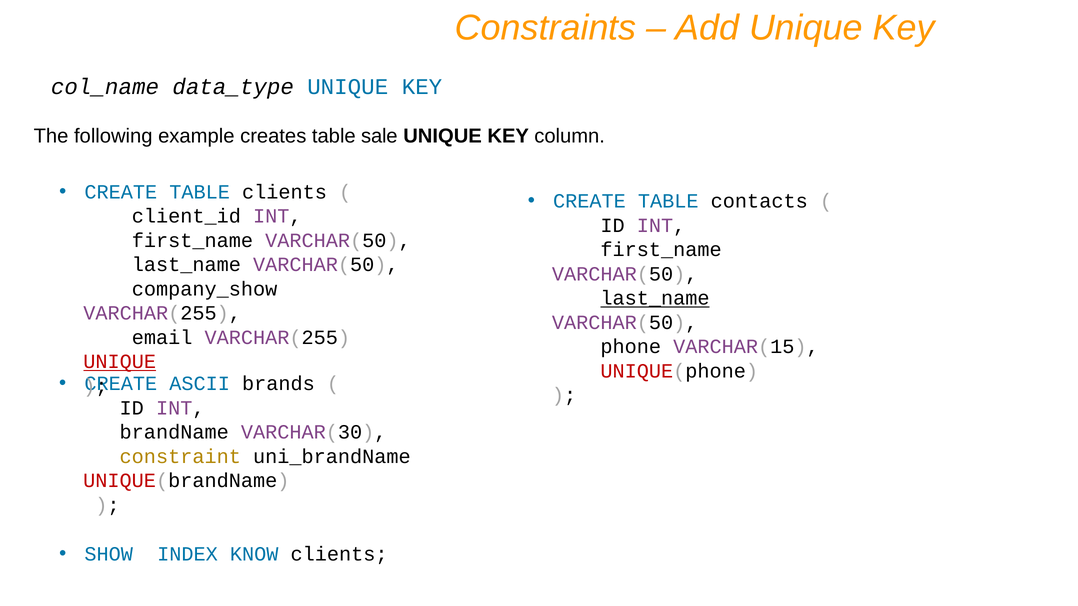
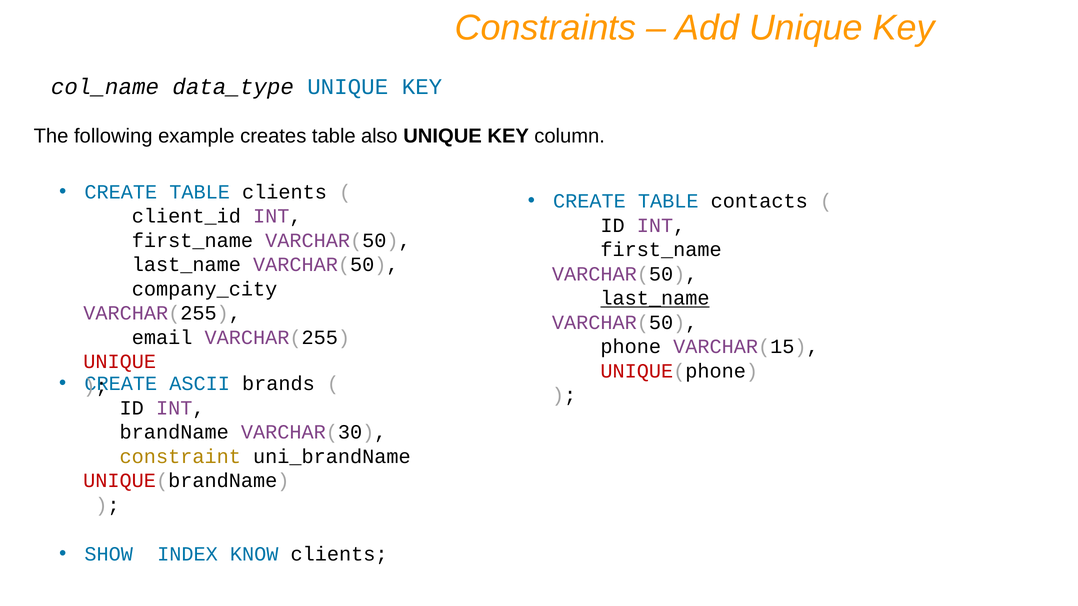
sale: sale -> also
company_show: company_show -> company_city
UNIQUE at (120, 362) underline: present -> none
